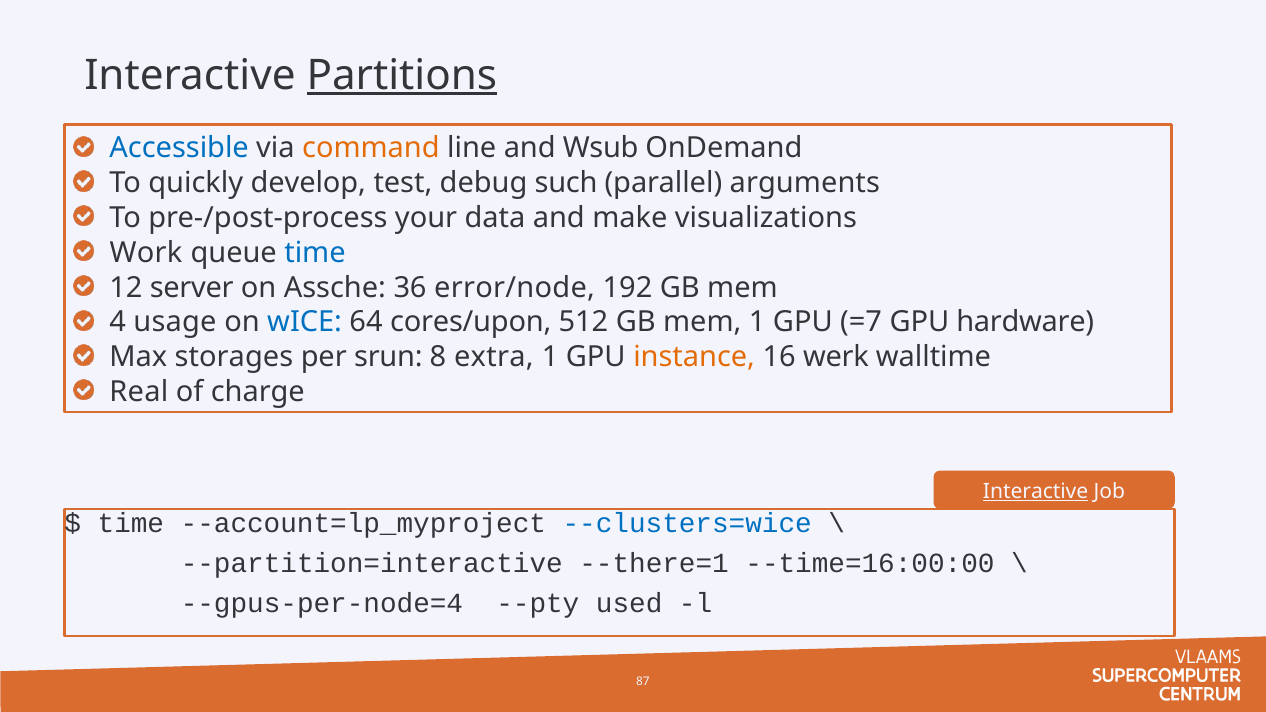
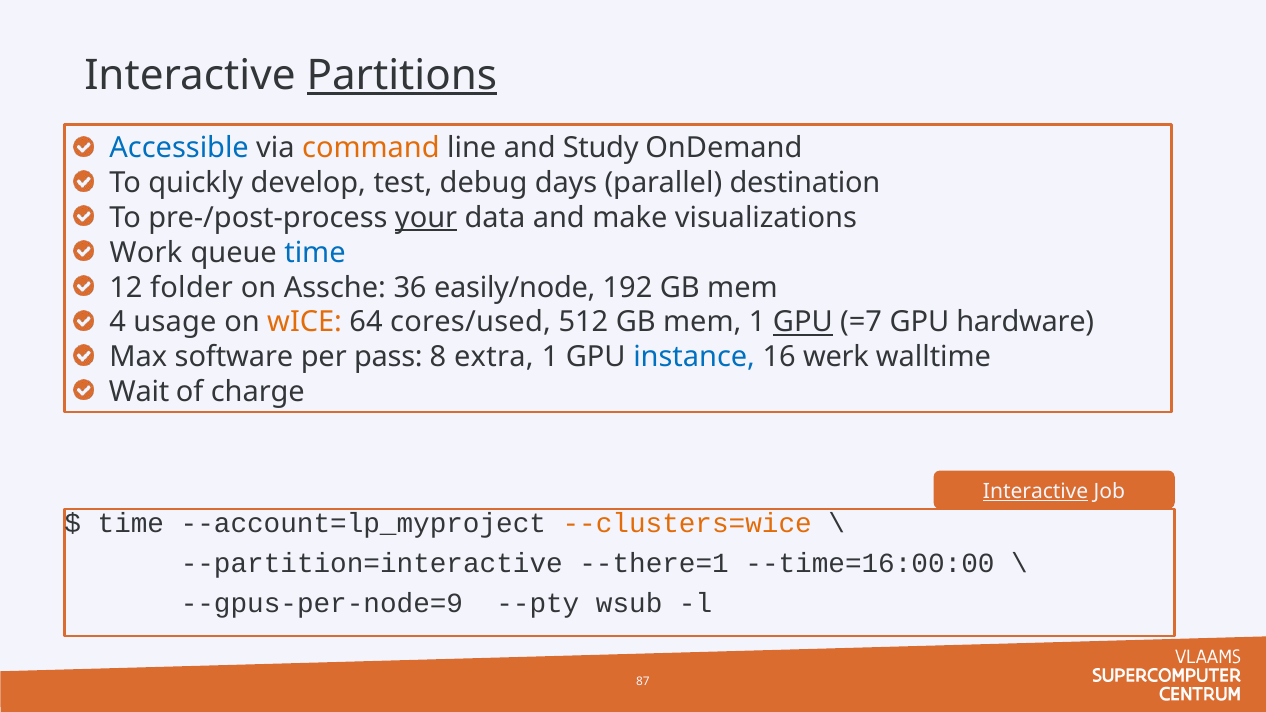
Wsub: Wsub -> Study
such: such -> days
arguments: arguments -> destination
your underline: none -> present
server: server -> folder
error/node: error/node -> easily/node
wICE colour: blue -> orange
cores/upon: cores/upon -> cores/used
GPU at (803, 322) underline: none -> present
storages: storages -> software
srun: srun -> pass
instance colour: orange -> blue
Real: Real -> Wait
--clusters=wice colour: blue -> orange
--gpus-per-node=4: --gpus-per-node=4 -> --gpus-per-node=9
used: used -> wsub
